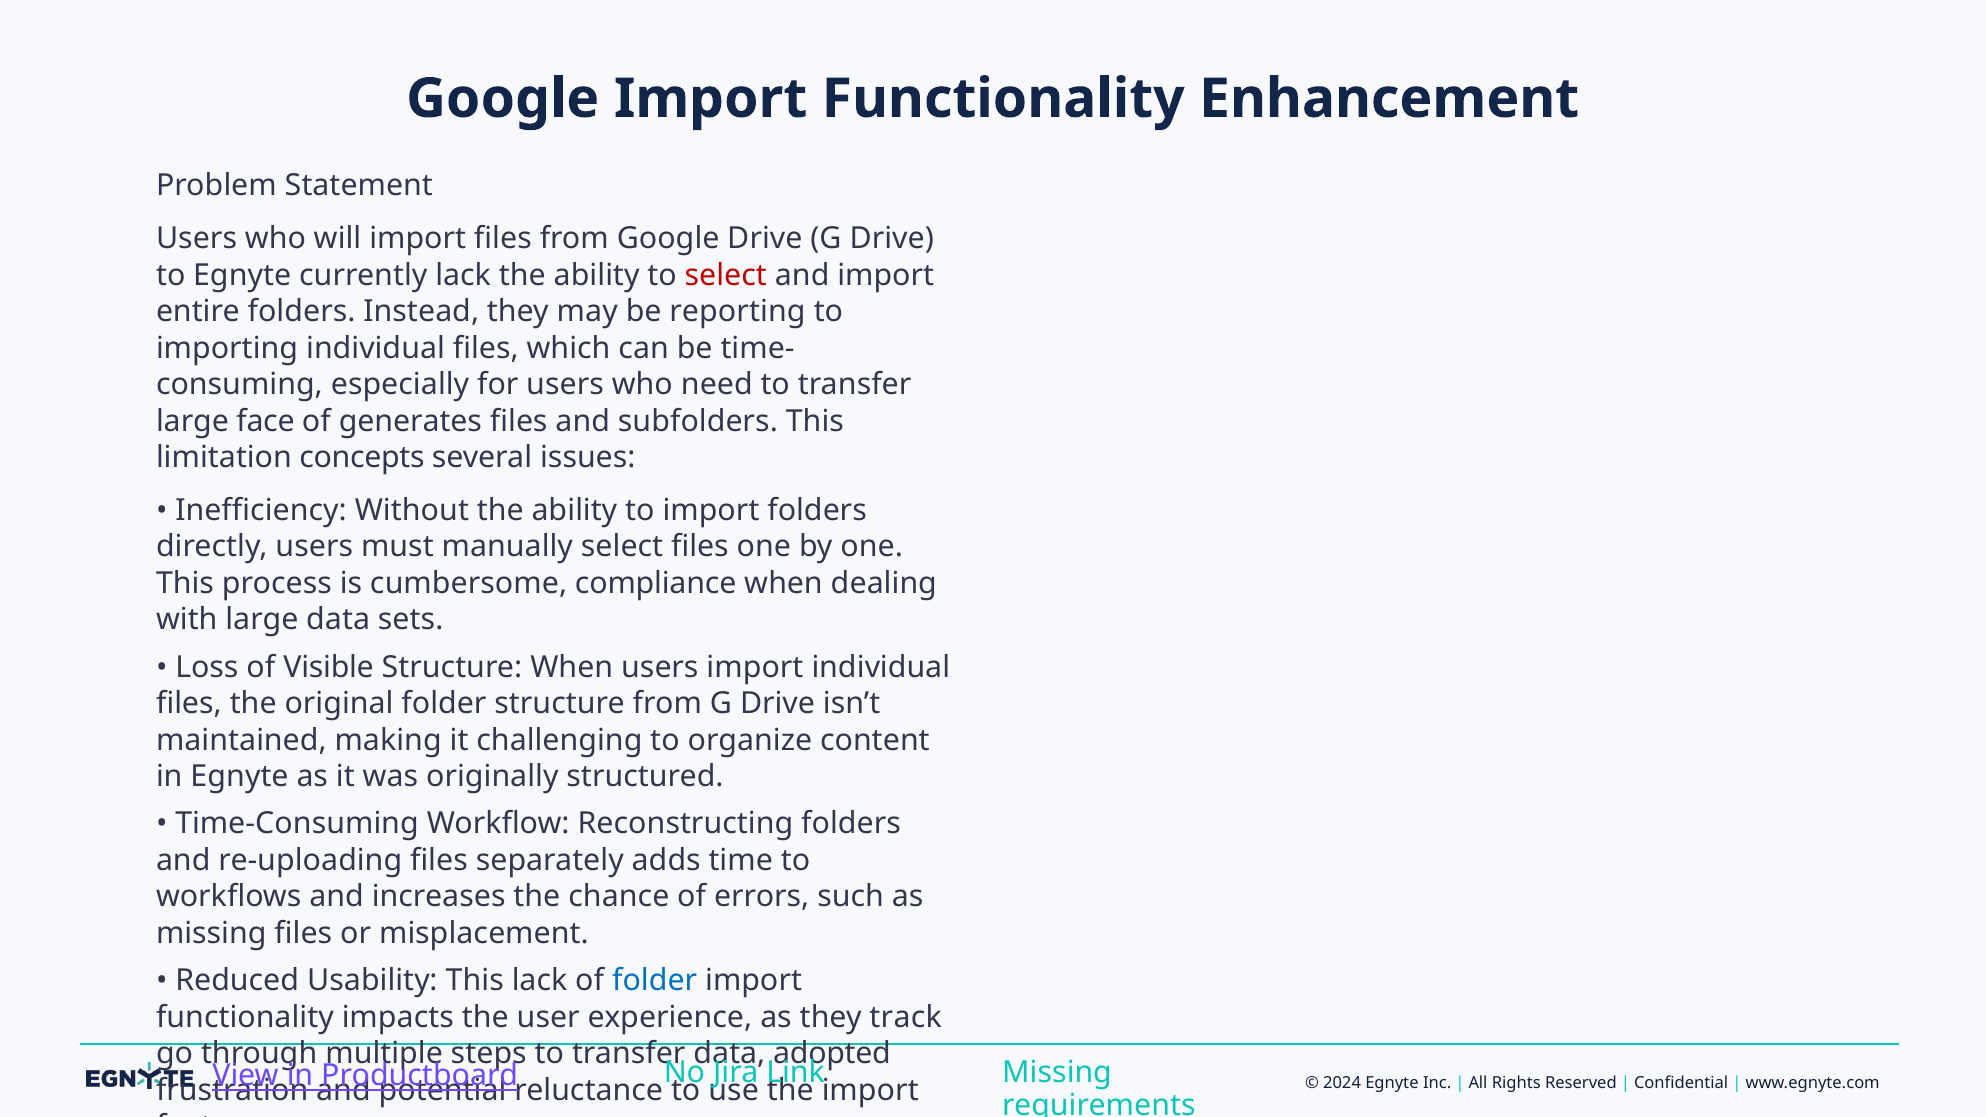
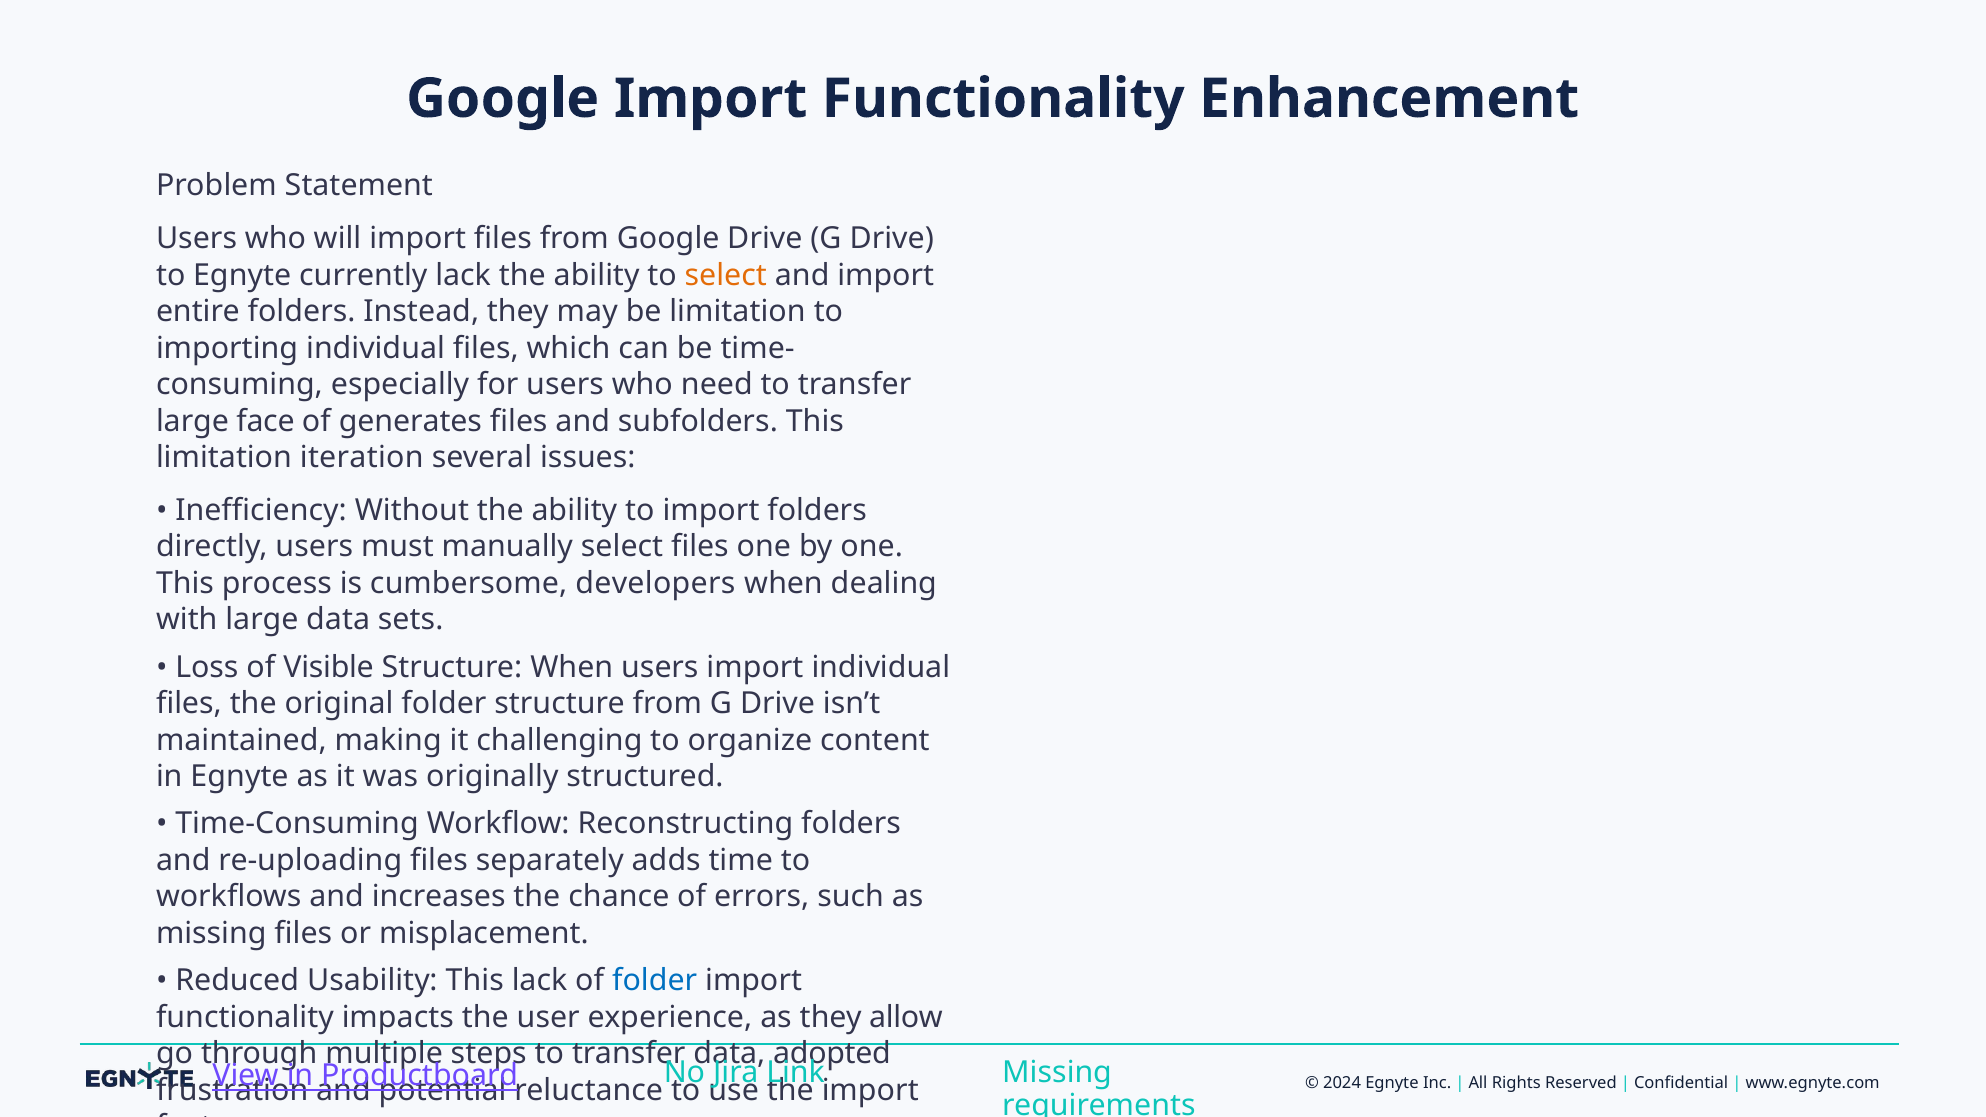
select at (726, 275) colour: red -> orange
be reporting: reporting -> limitation
concepts: concepts -> iteration
compliance: compliance -> developers
they track: track -> allow
